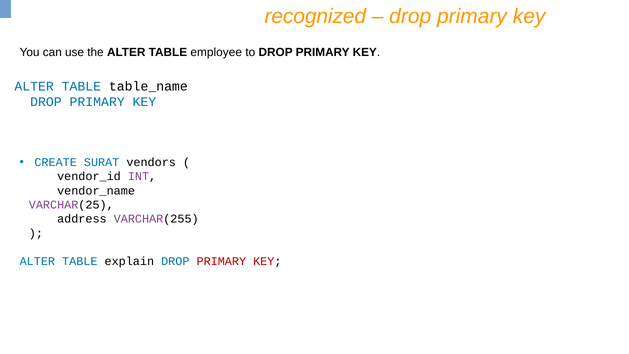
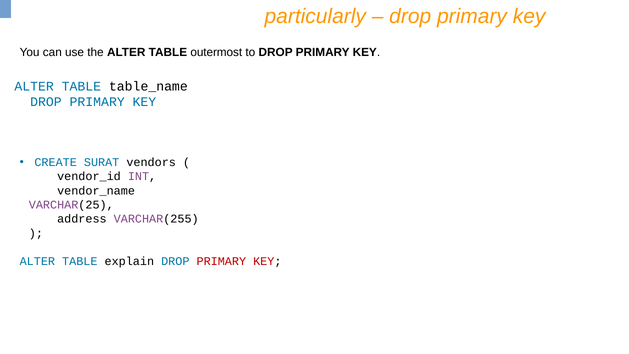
recognized: recognized -> particularly
employee: employee -> outermost
